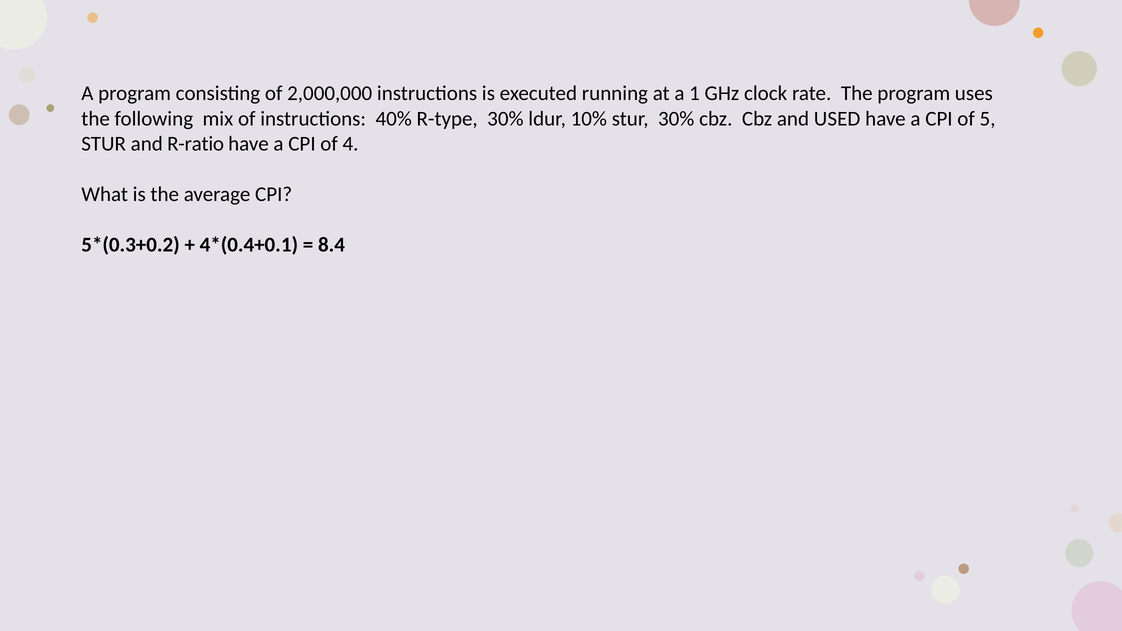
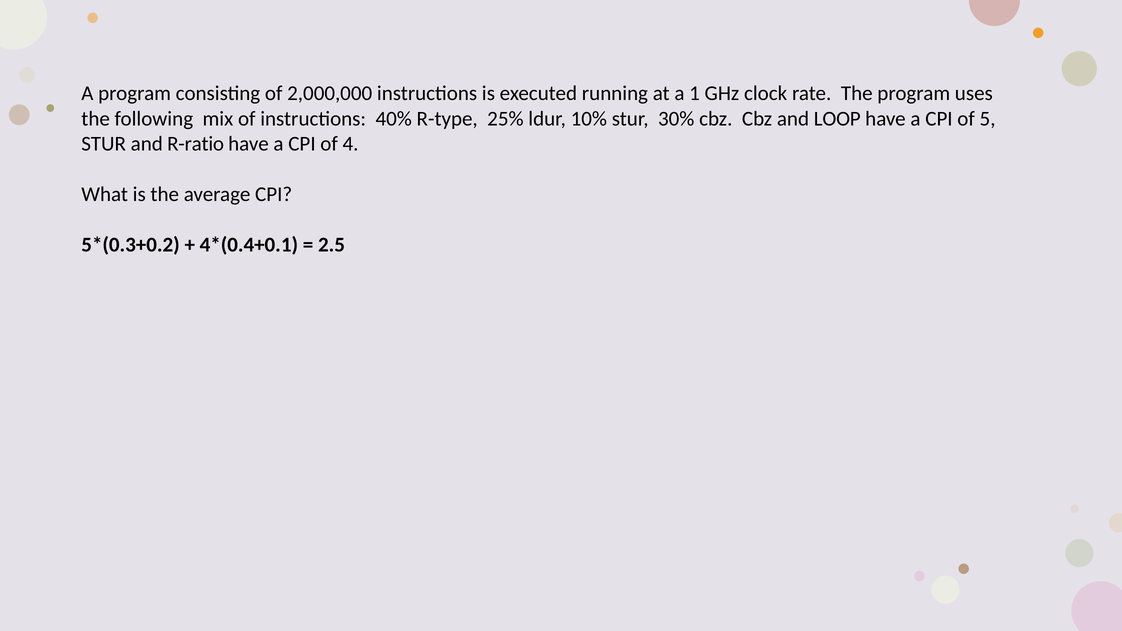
R-type 30%: 30% -> 25%
USED: USED -> LOOP
8.4: 8.4 -> 2.5
